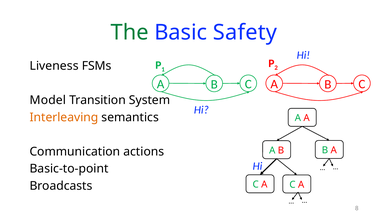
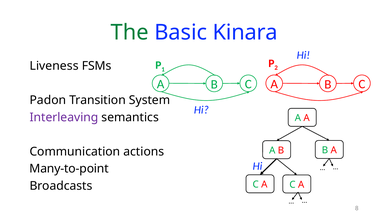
Safety: Safety -> Kinara
Model: Model -> Padon
Interleaving colour: orange -> purple
Basic-to-point: Basic-to-point -> Many-to-point
